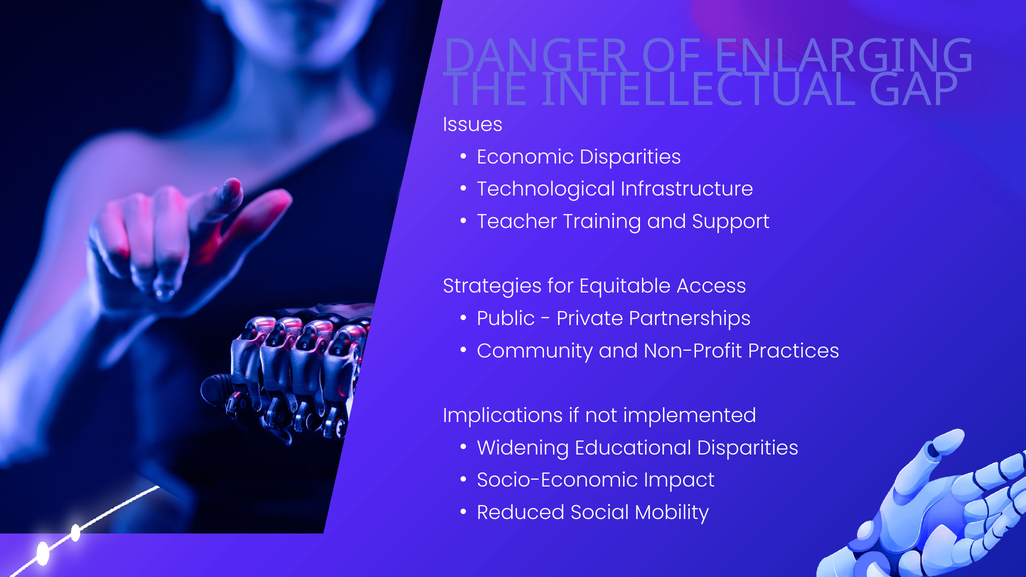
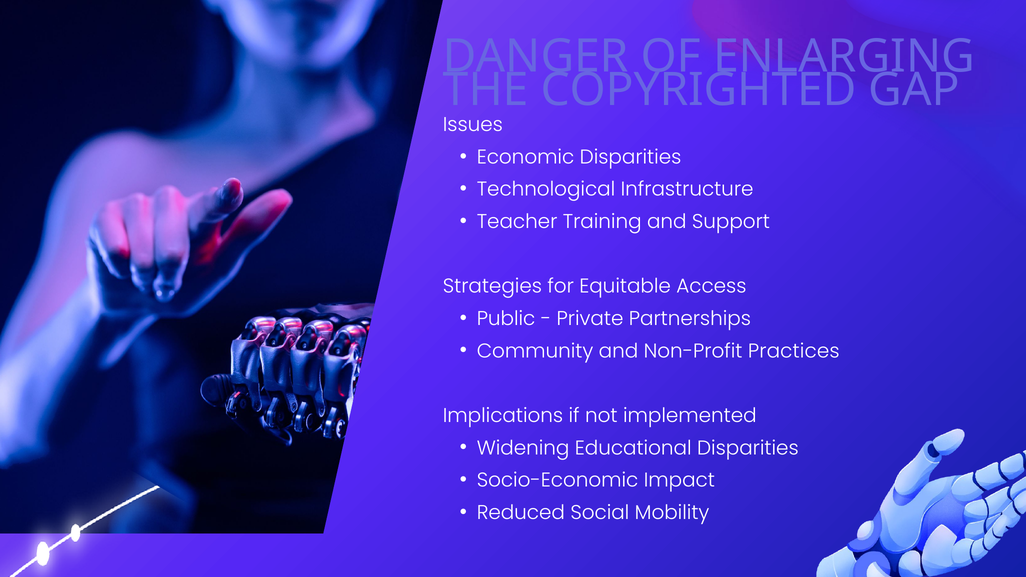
INTELLECTUAL: INTELLECTUAL -> COPYRIGHTED
